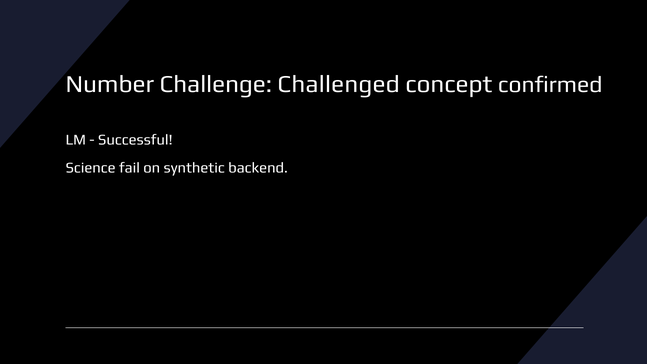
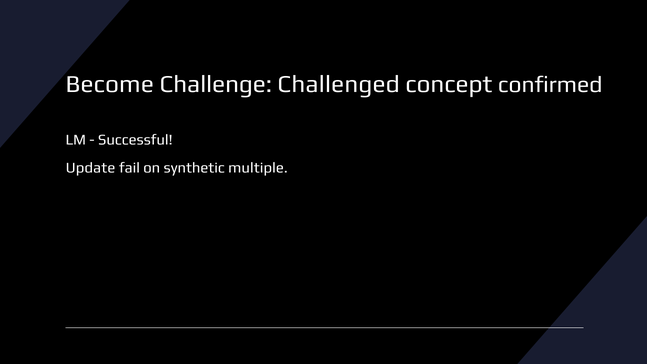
Number: Number -> Become
Science: Science -> Update
backend: backend -> multiple
